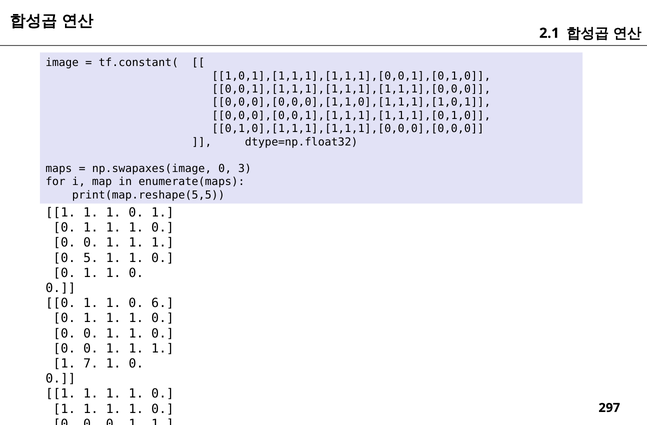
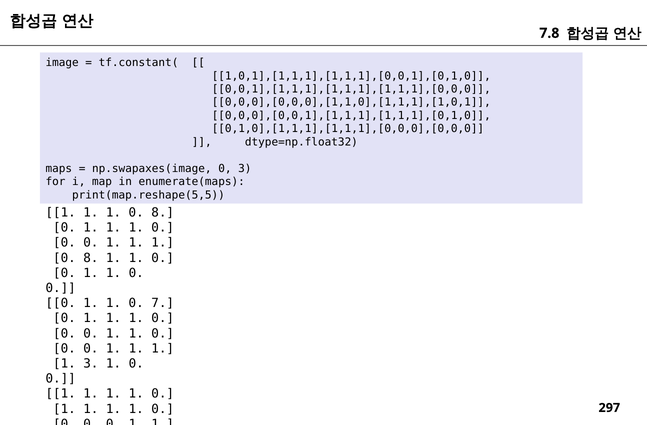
2.1: 2.1 -> 7.8
1 at (163, 213): 1 -> 8
5 at (91, 258): 5 -> 8
6: 6 -> 7
1 7: 7 -> 3
